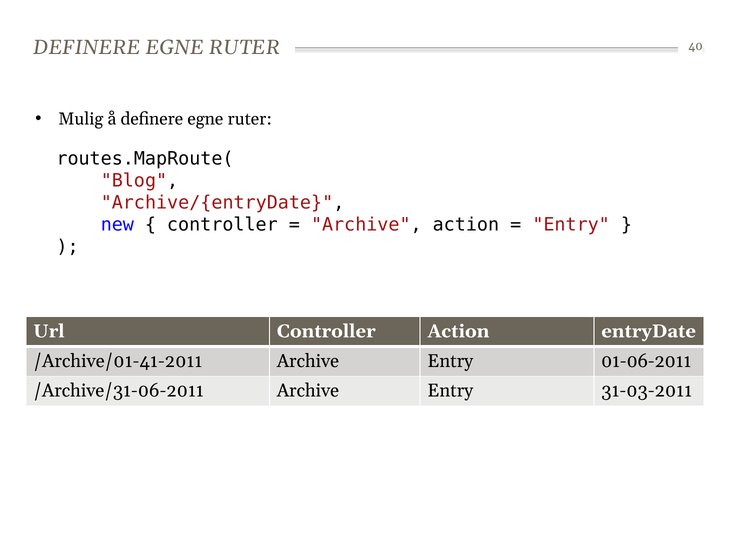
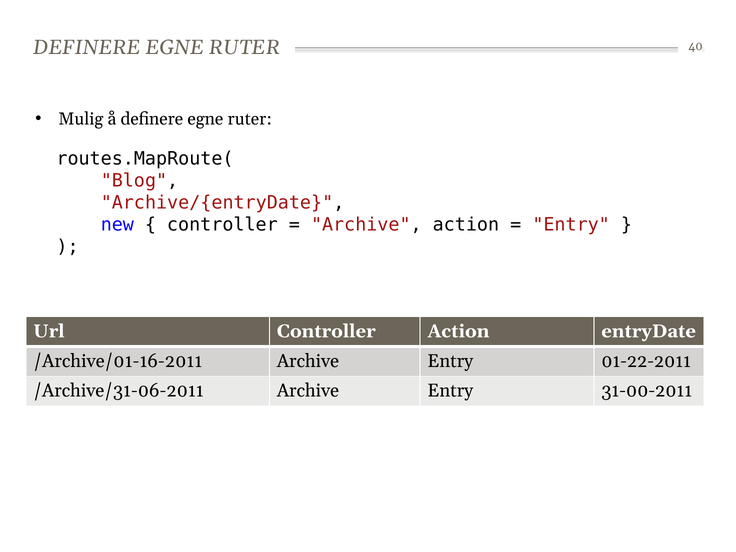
/Archive/01-41-2011: /Archive/01-41-2011 -> /Archive/01-16-2011
01-06-2011: 01-06-2011 -> 01-22-2011
31-03-2011: 31-03-2011 -> 31-00-2011
